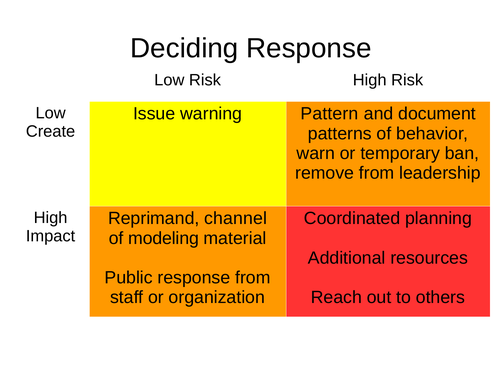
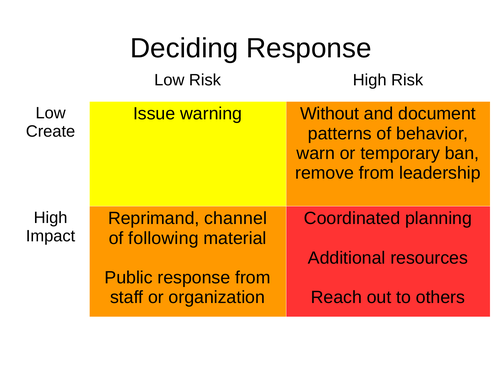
Pattern: Pattern -> Without
modeling: modeling -> following
